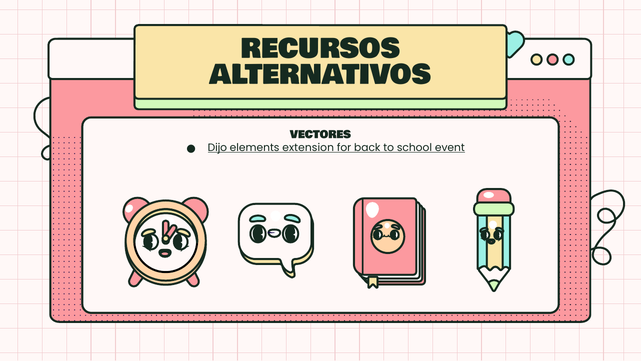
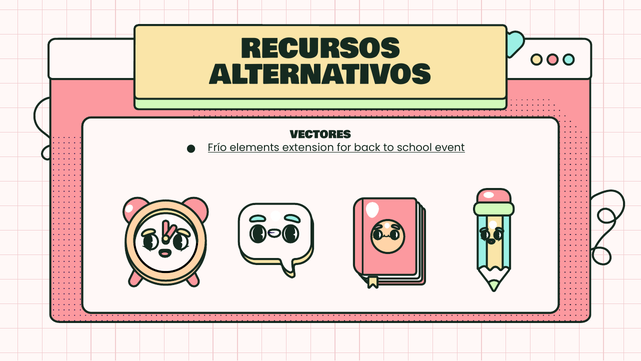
Dijo: Dijo -> Frío
